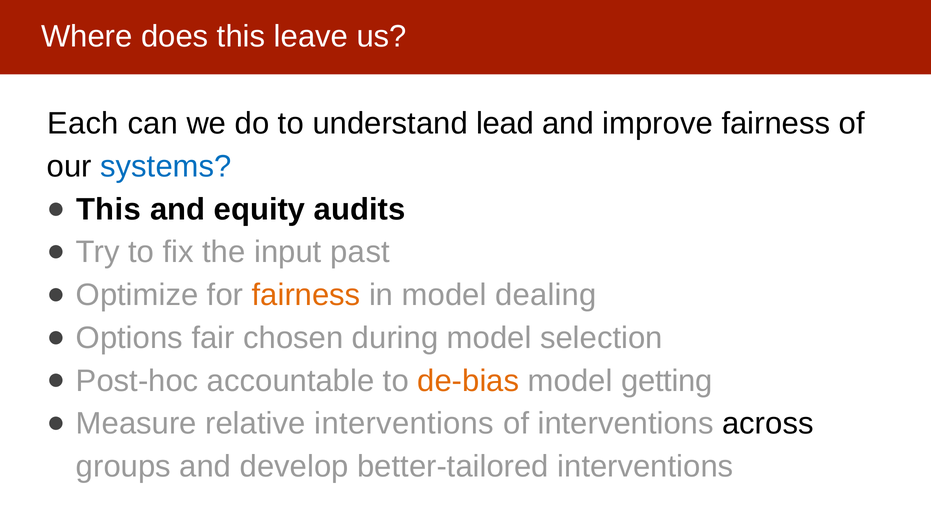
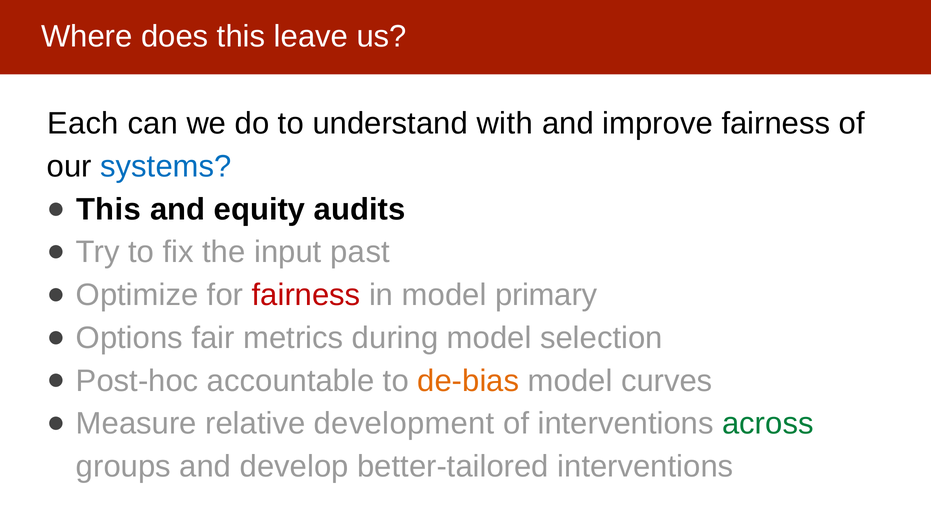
lead: lead -> with
fairness at (306, 295) colour: orange -> red
dealing: dealing -> primary
chosen: chosen -> metrics
getting: getting -> curves
relative interventions: interventions -> development
across colour: black -> green
